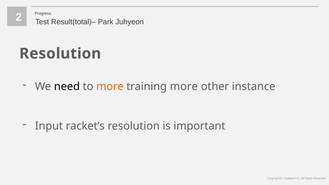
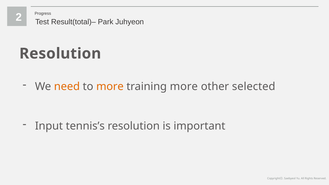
need colour: black -> orange
instance: instance -> selected
racket’s: racket’s -> tennis’s
